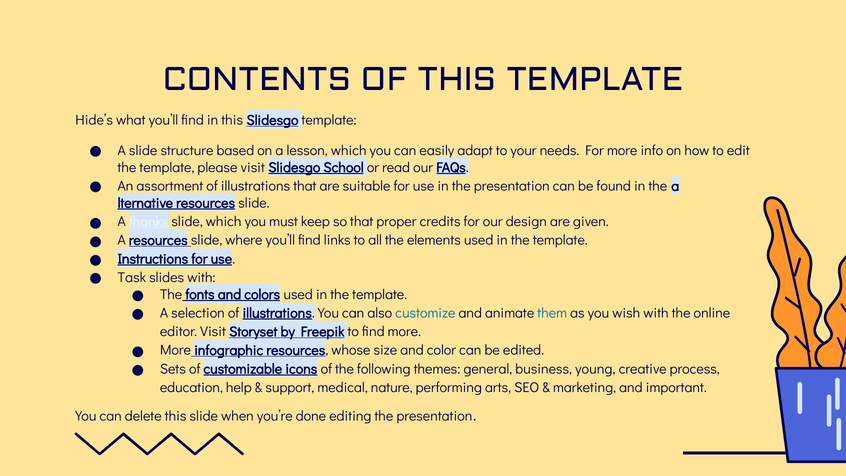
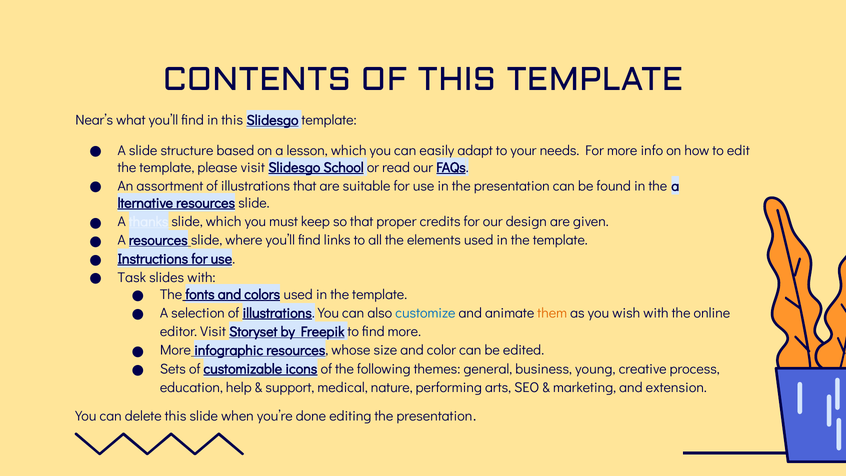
Hide’s: Hide’s -> Near’s
them colour: blue -> orange
important: important -> extension
